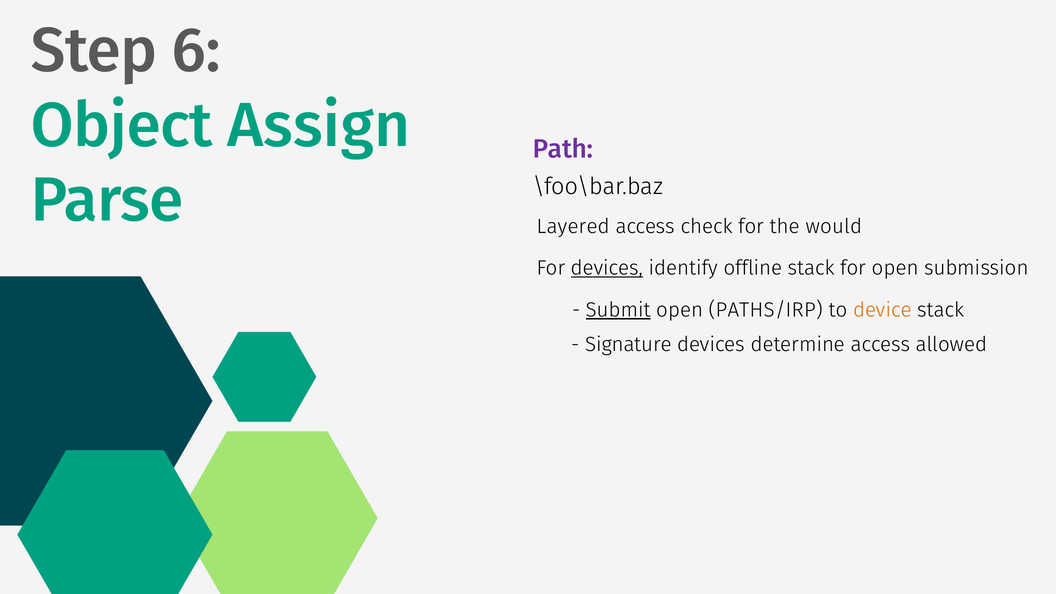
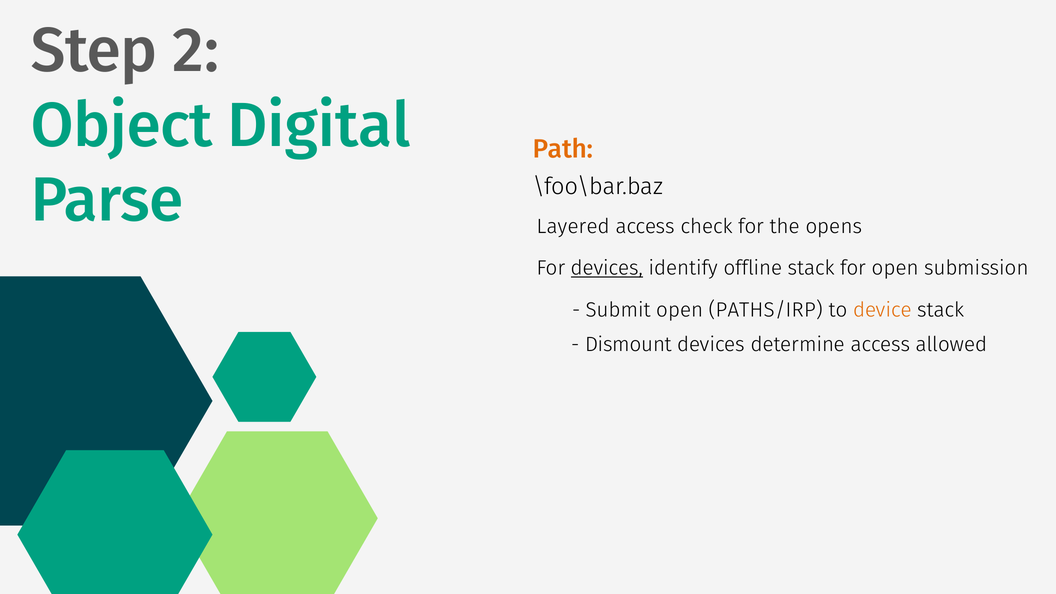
6: 6 -> 2
Assign: Assign -> Digital
Path colour: purple -> orange
would: would -> opens
Submit underline: present -> none
Signature: Signature -> Dismount
